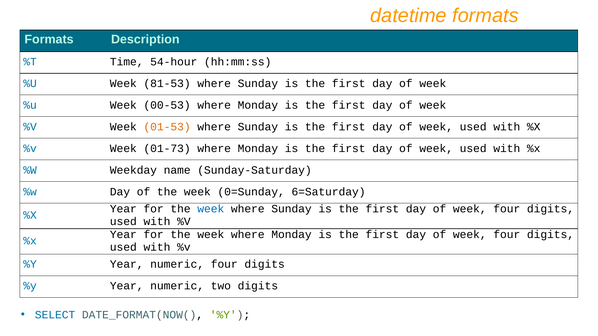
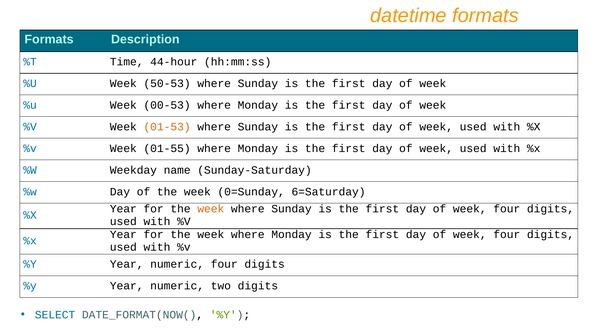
54-hour: 54-hour -> 44-hour
81-53: 81-53 -> 50-53
01-73: 01-73 -> 01-55
week at (211, 209) colour: blue -> orange
